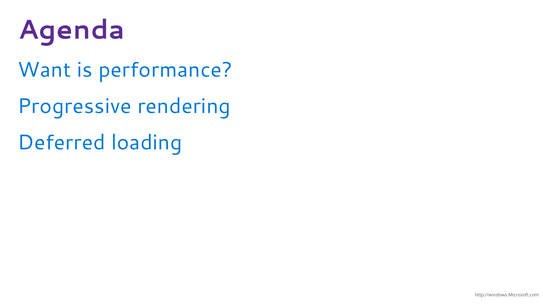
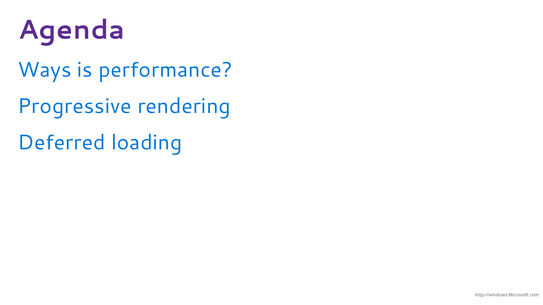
Want: Want -> Ways
